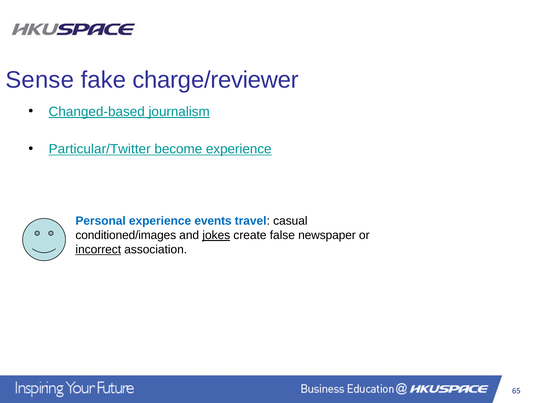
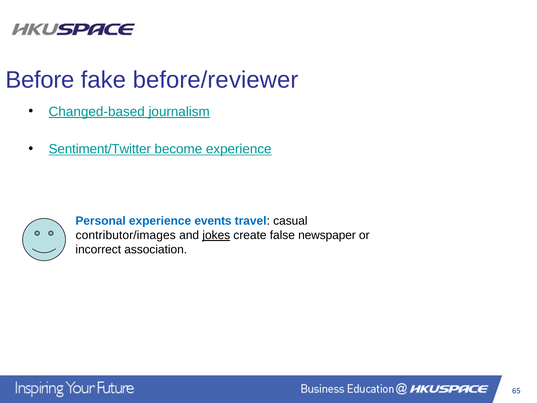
Sense: Sense -> Before
charge/reviewer: charge/reviewer -> before/reviewer
Particular/Twitter: Particular/Twitter -> Sentiment/Twitter
conditioned/images: conditioned/images -> contributor/images
incorrect underline: present -> none
